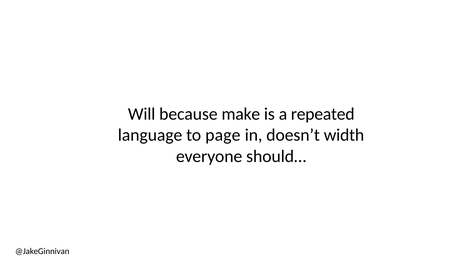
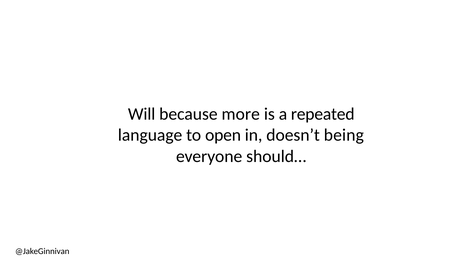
make: make -> more
page: page -> open
width: width -> being
